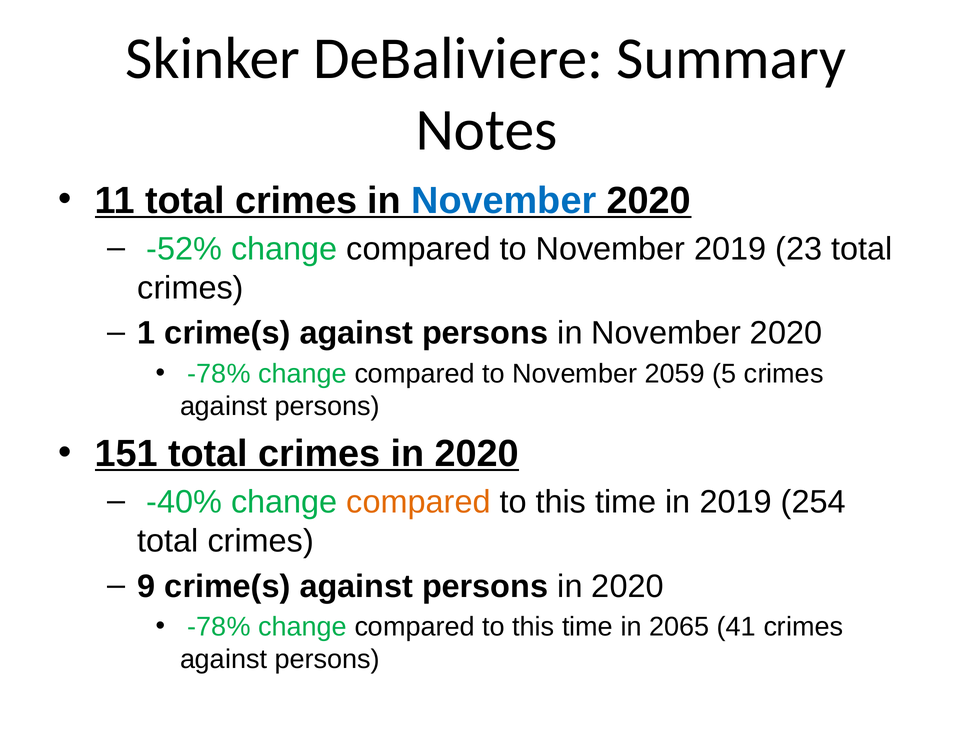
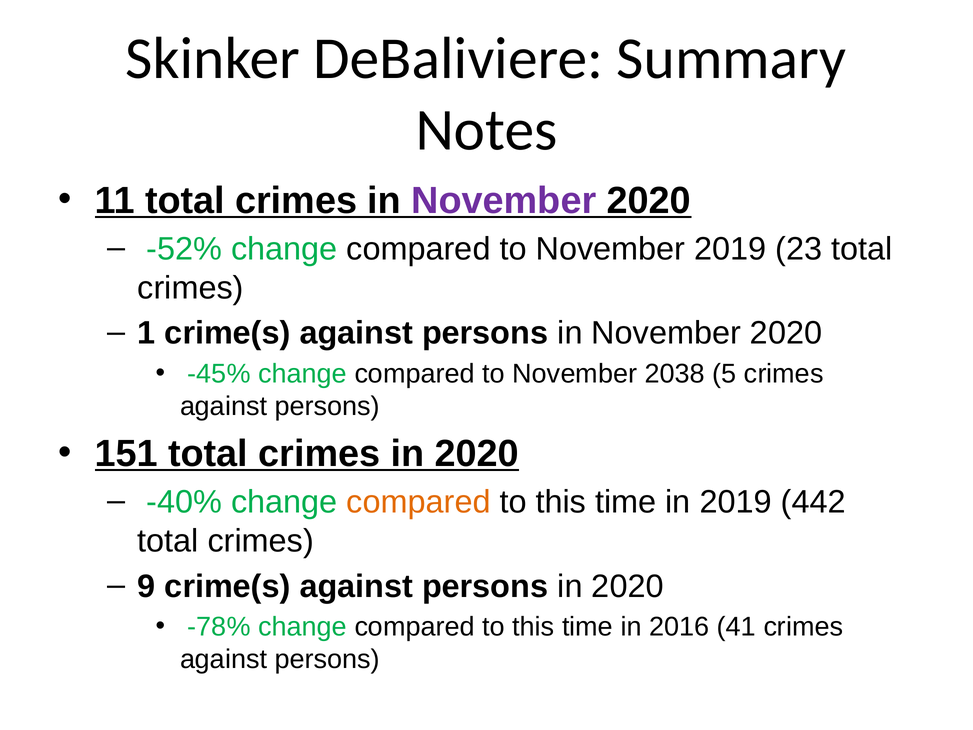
November at (504, 200) colour: blue -> purple
-78% at (219, 374): -78% -> -45%
2059: 2059 -> 2038
254: 254 -> 442
2065: 2065 -> 2016
